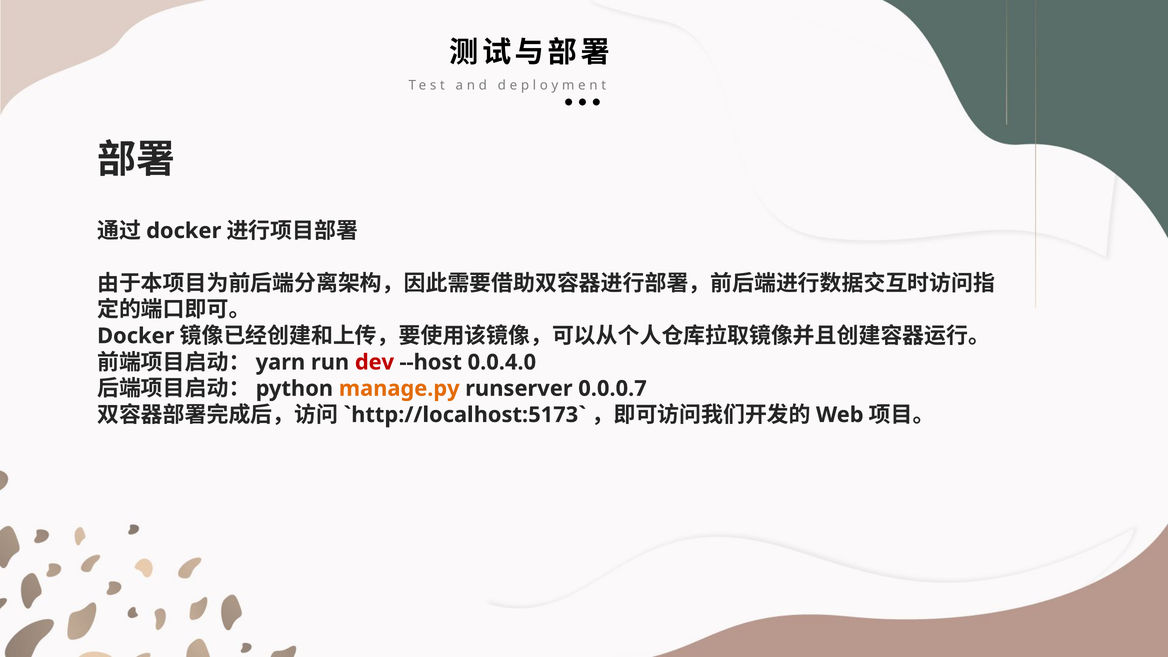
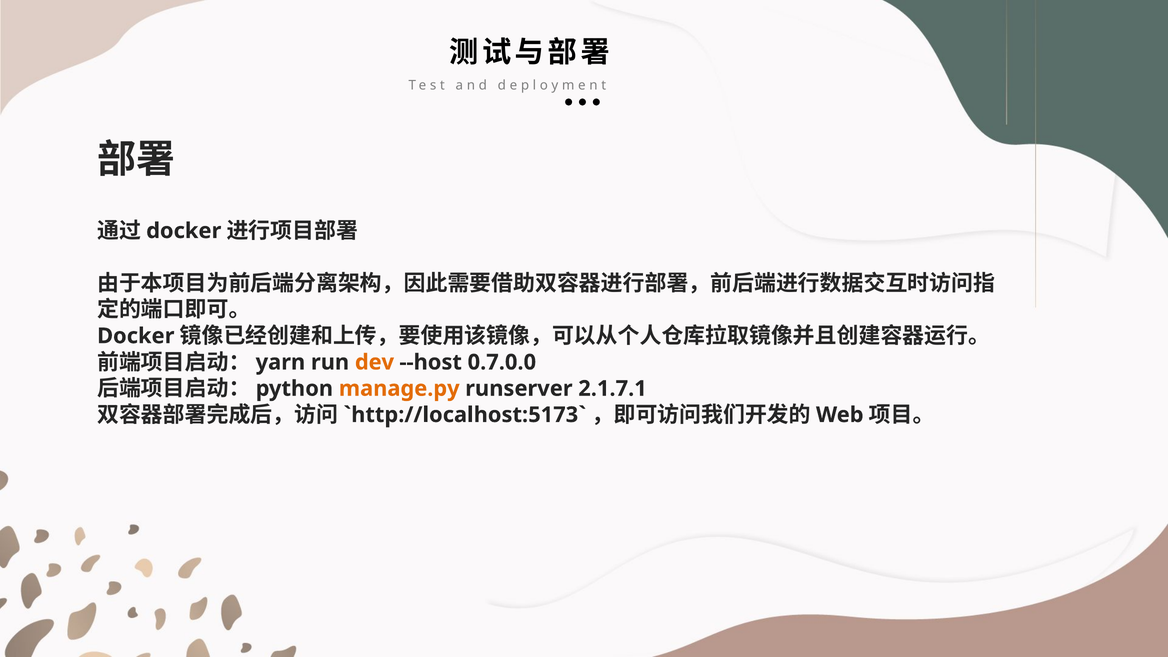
dev colour: red -> orange
0.0.4.0: 0.0.4.0 -> 0.7.0.0
0.0.0.7: 0.0.0.7 -> 2.1.7.1
